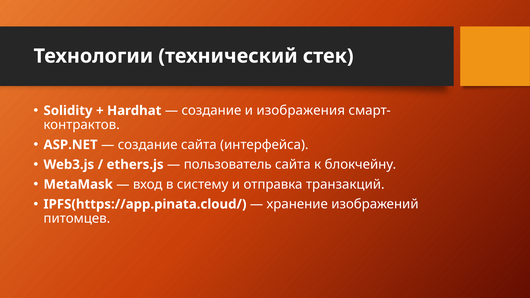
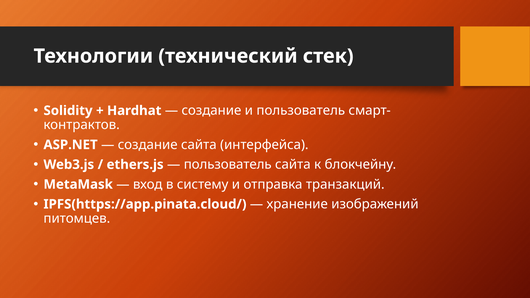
и изображения: изображения -> пользователь
